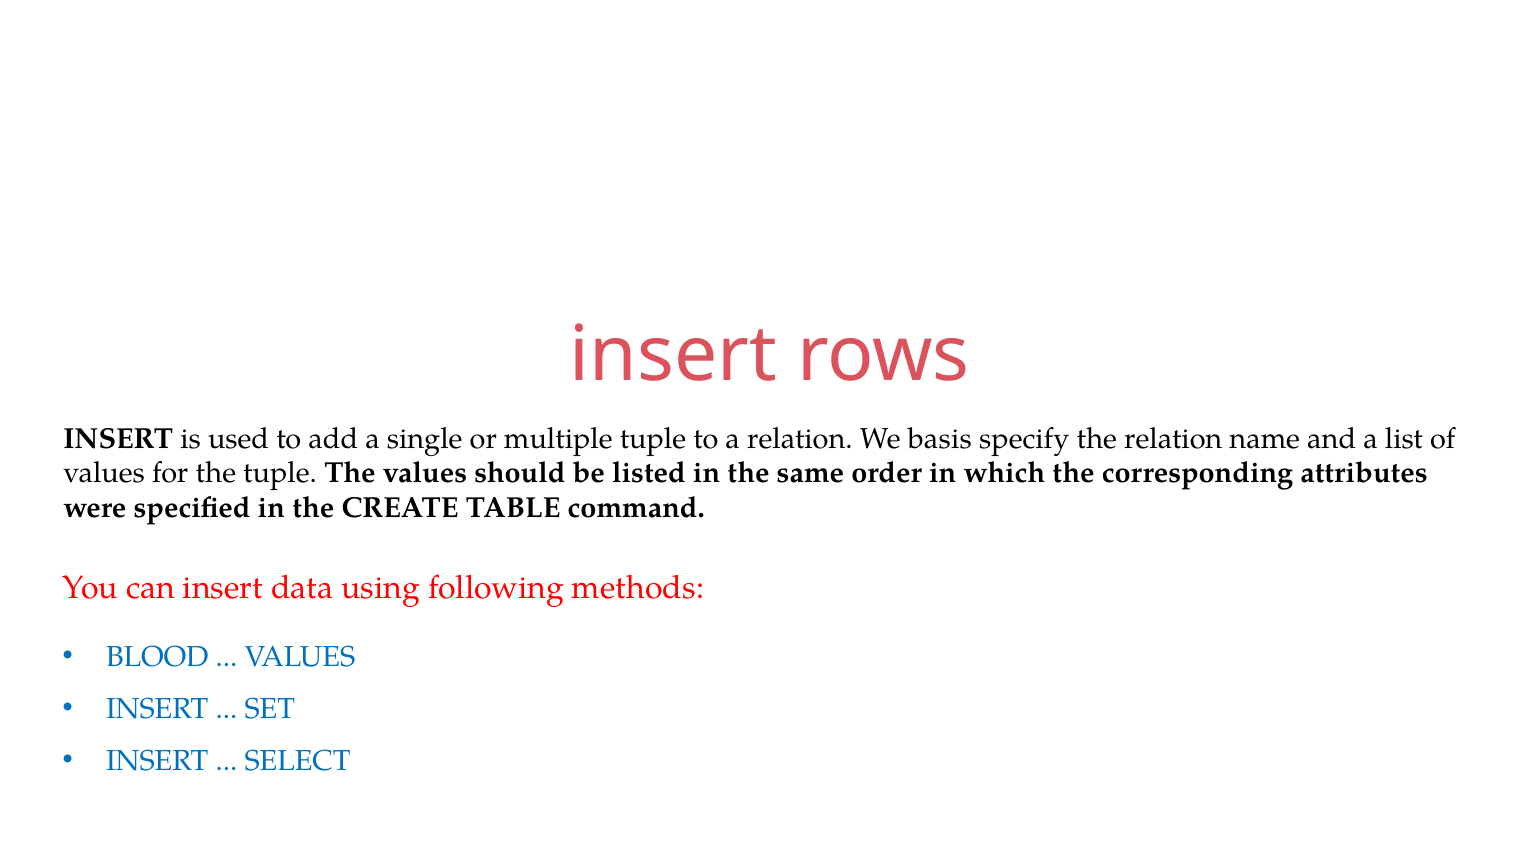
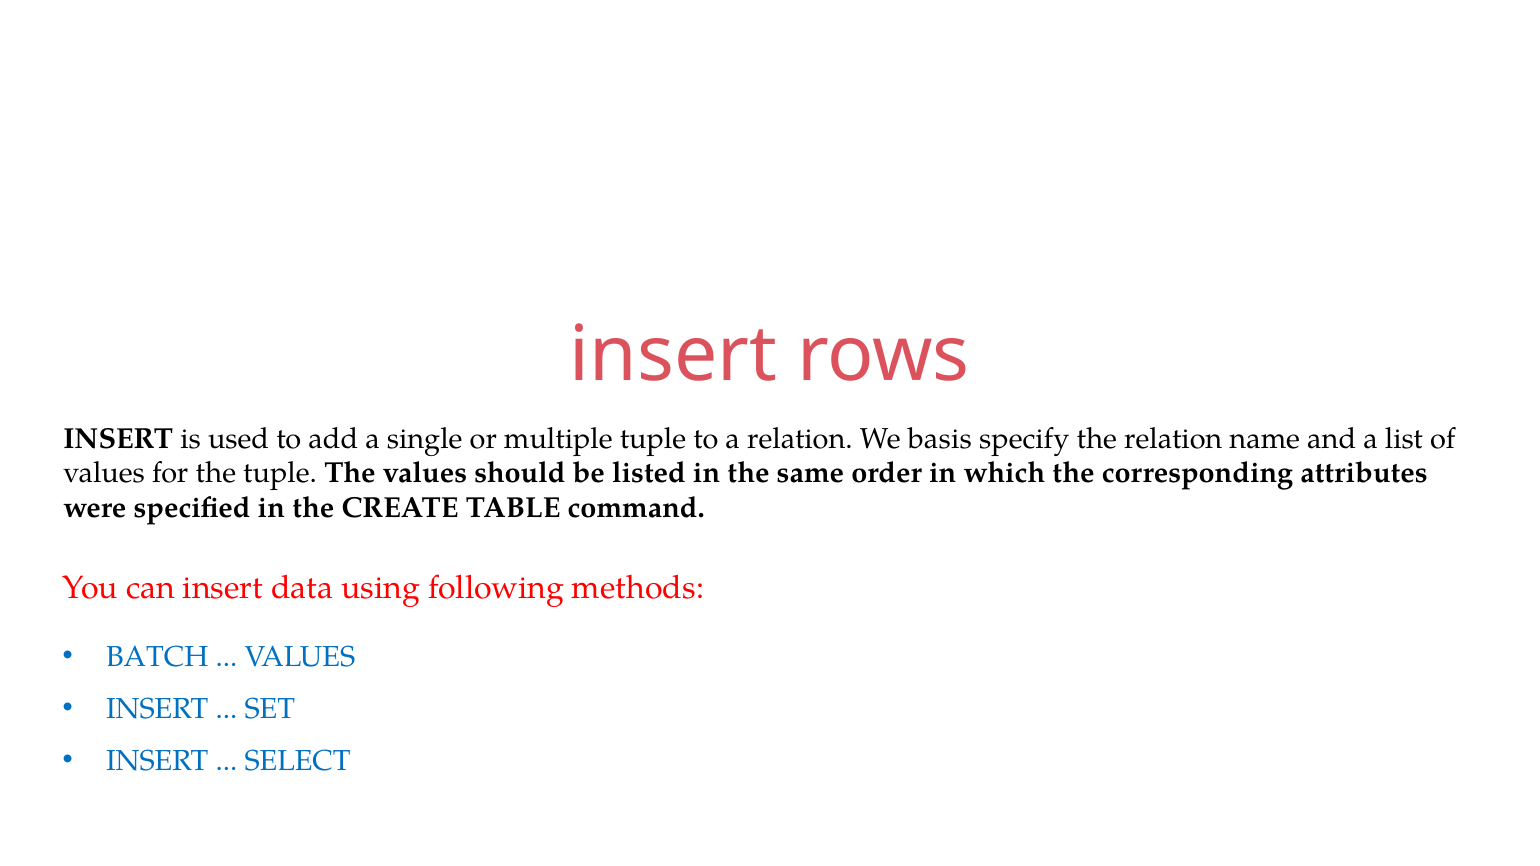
BLOOD: BLOOD -> BATCH
